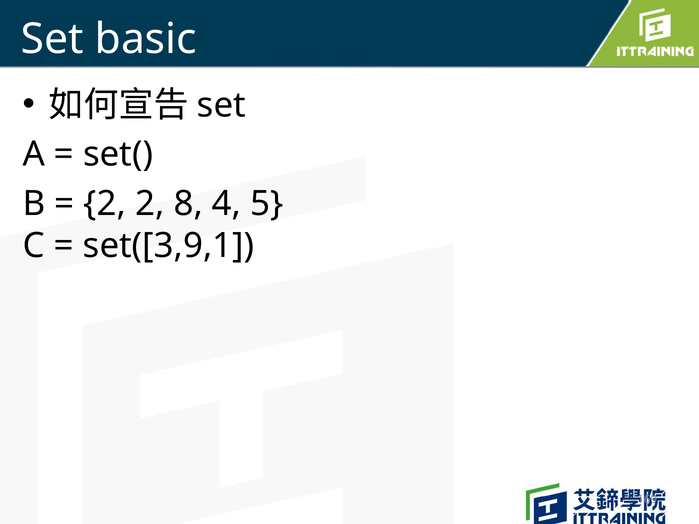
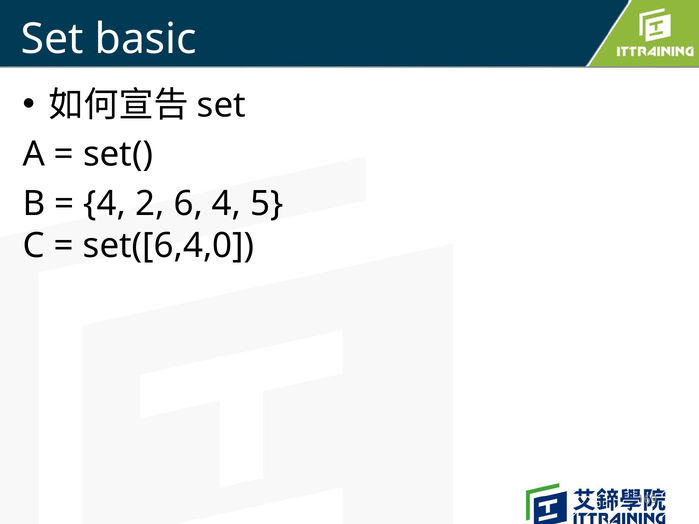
2 at (105, 204): 2 -> 4
8: 8 -> 6
set([3,9,1: set([3,9,1 -> set([6,4,0
